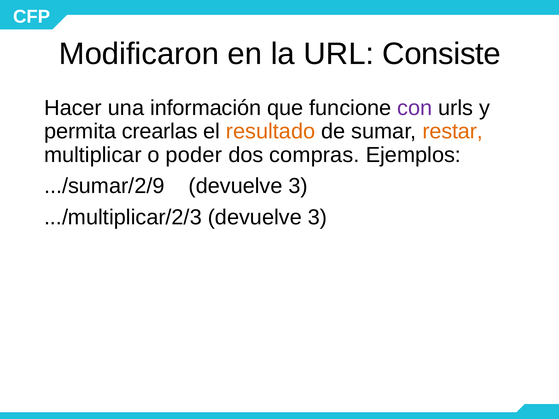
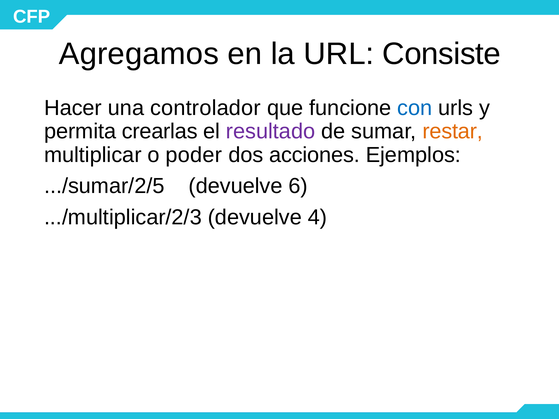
Modificaron: Modificaron -> Agregamos
información: información -> controlador
con colour: purple -> blue
resultado colour: orange -> purple
compras: compras -> acciones
.../sumar/2/9: .../sumar/2/9 -> .../sumar/2/5
3 at (298, 186): 3 -> 6
.../multiplicar/2/3 devuelve 3: 3 -> 4
